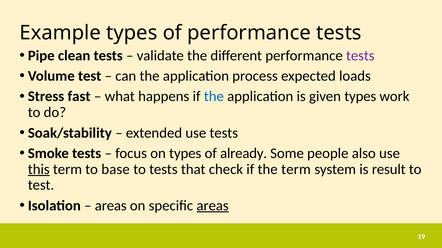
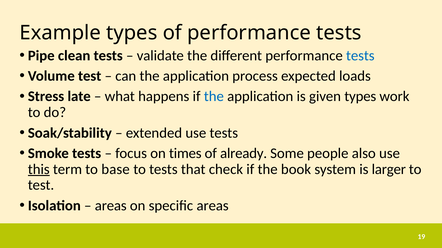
tests at (360, 56) colour: purple -> blue
fast: fast -> late
on types: types -> times
the term: term -> book
result: result -> larger
areas at (213, 206) underline: present -> none
